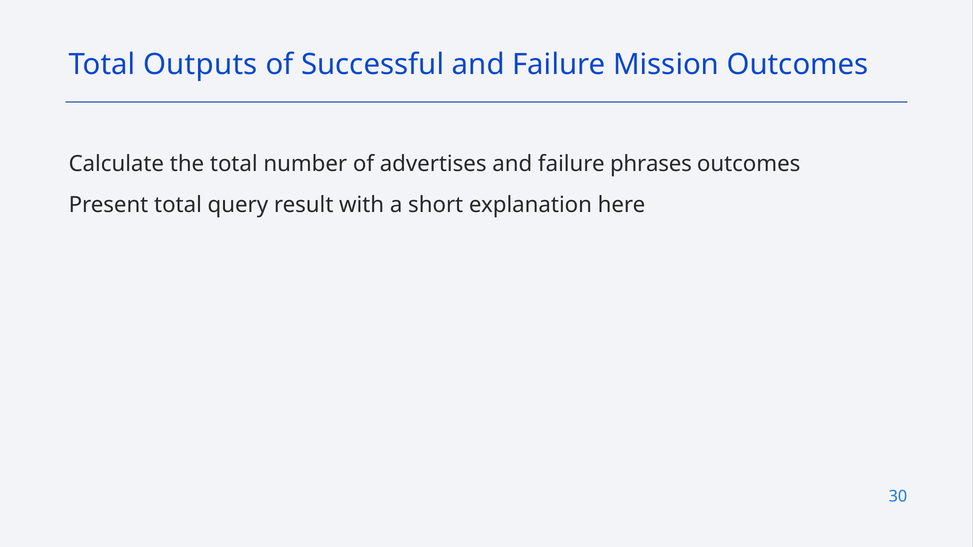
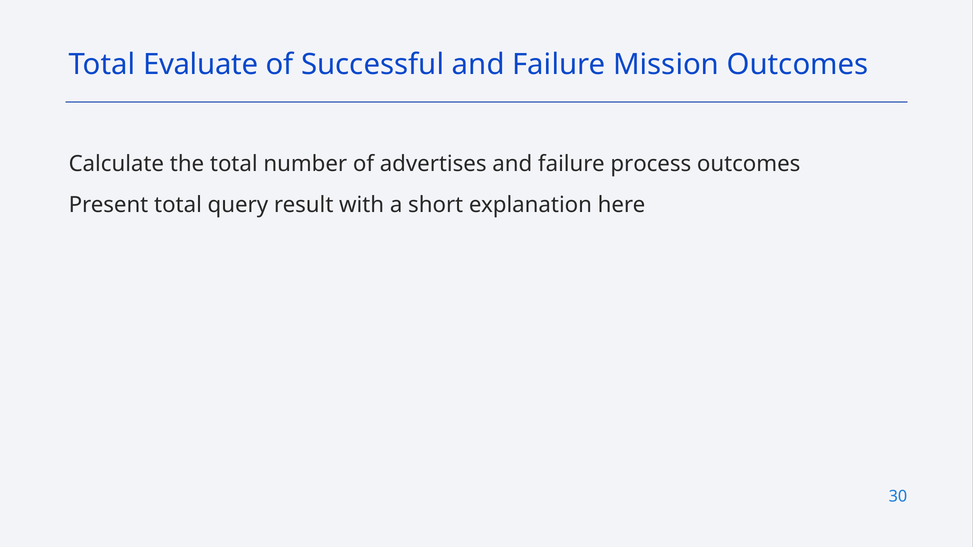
Outputs: Outputs -> Evaluate
phrases: phrases -> process
